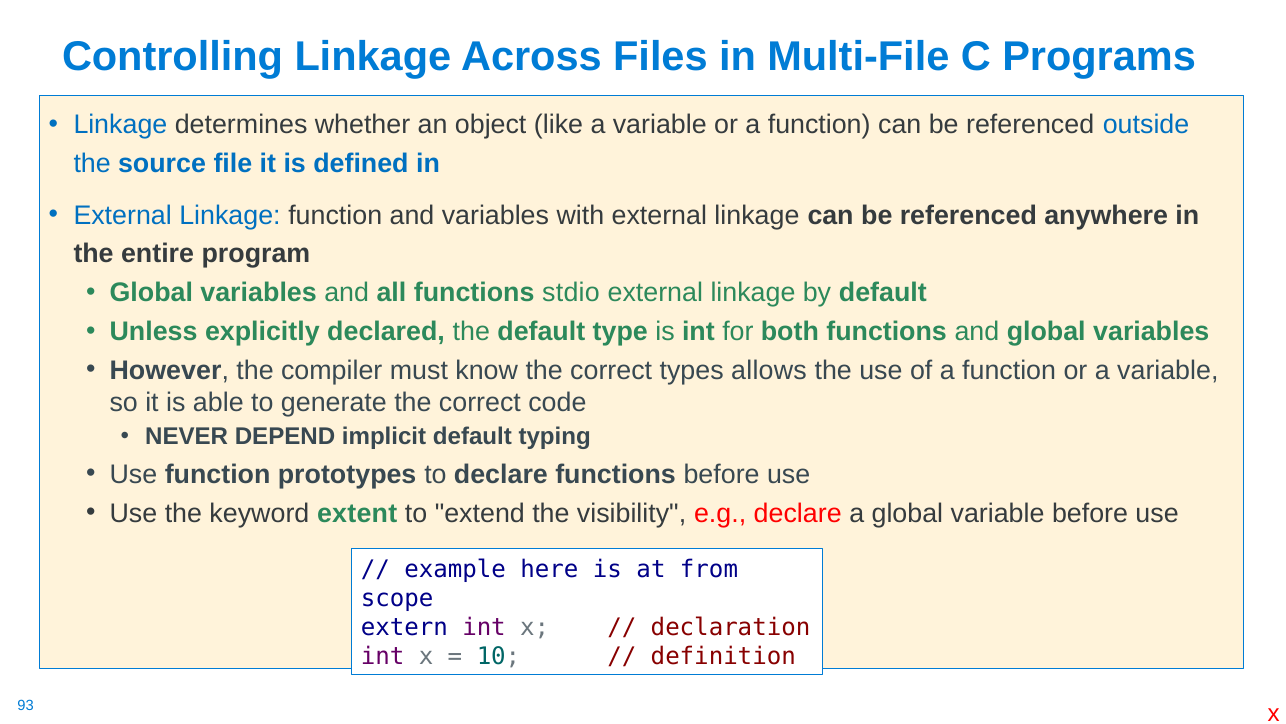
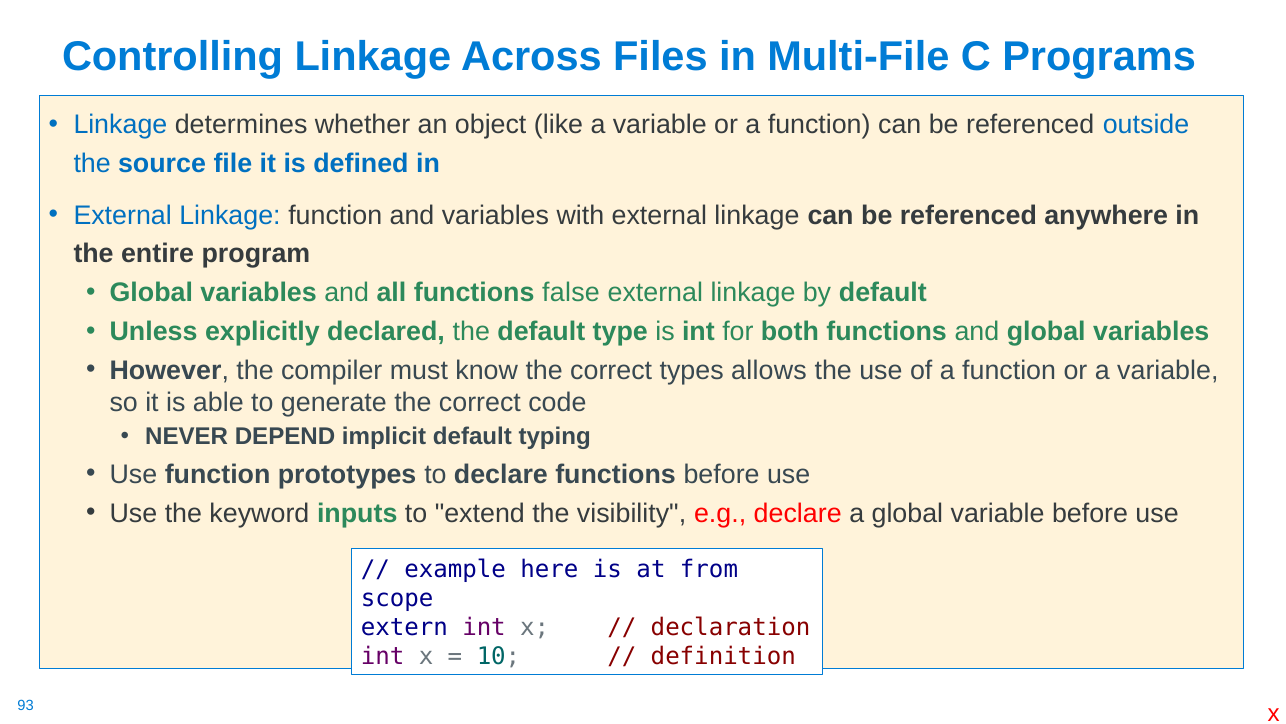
stdio: stdio -> false
extent: extent -> inputs
